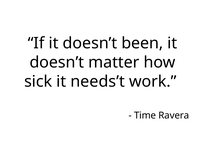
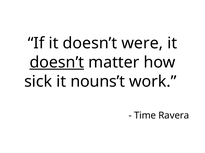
been: been -> were
doesn’t at (57, 63) underline: none -> present
needs’t: needs’t -> nouns’t
